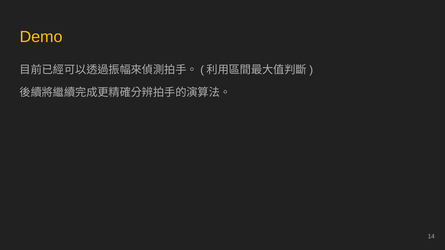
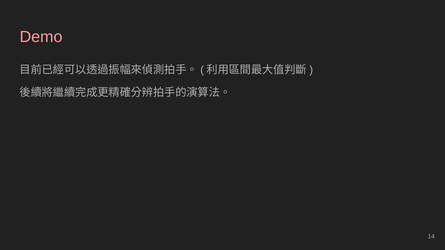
Demo colour: yellow -> pink
